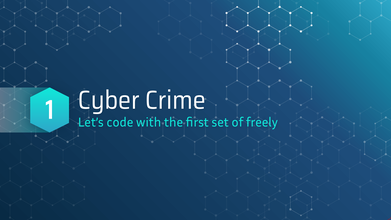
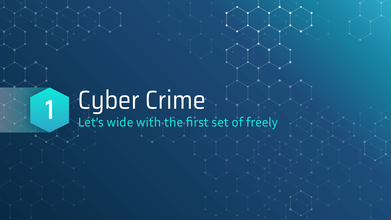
code: code -> wide
